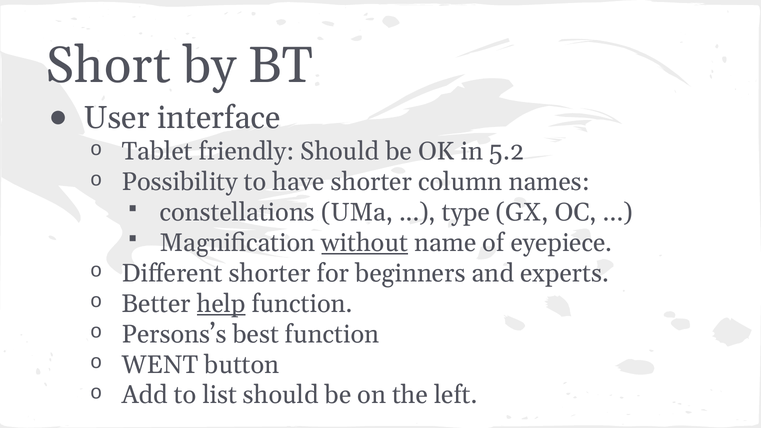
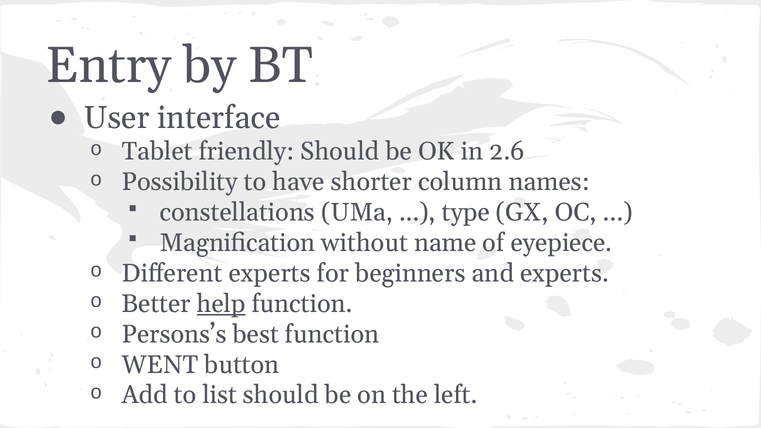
Short: Short -> Entry
5.2: 5.2 -> 2.6
without underline: present -> none
Different shorter: shorter -> experts
